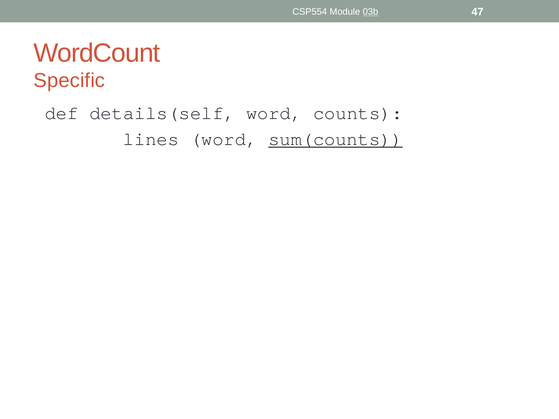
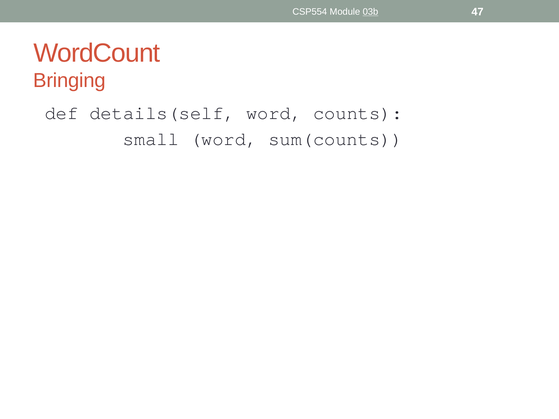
Specific: Specific -> Bringing
lines: lines -> small
sum(counts underline: present -> none
